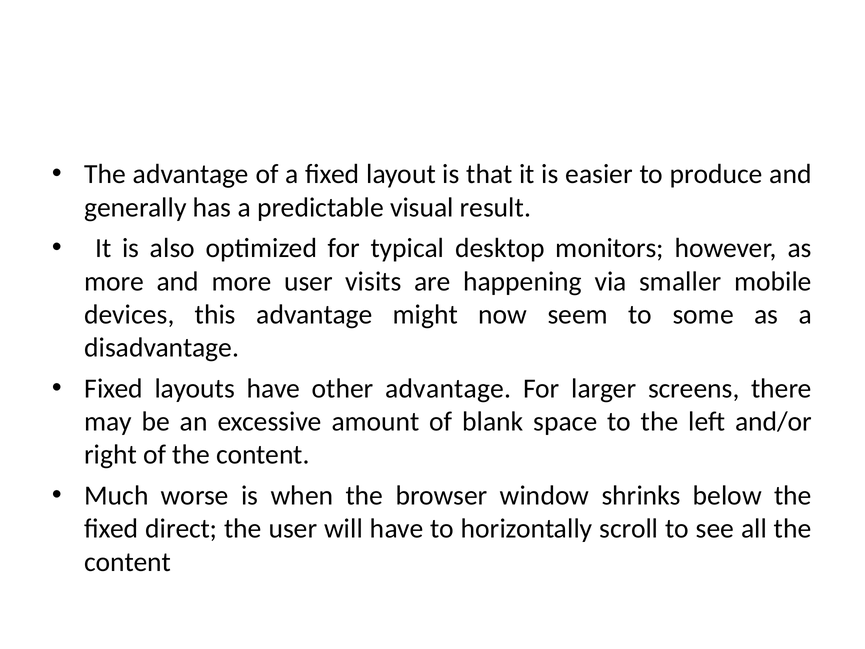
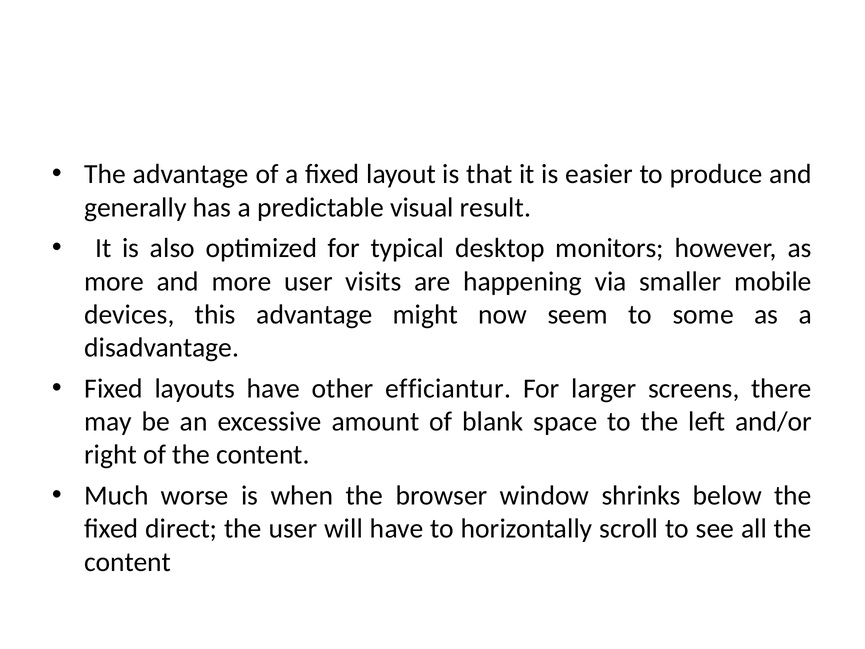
other advantage: advantage -> efficiantur
